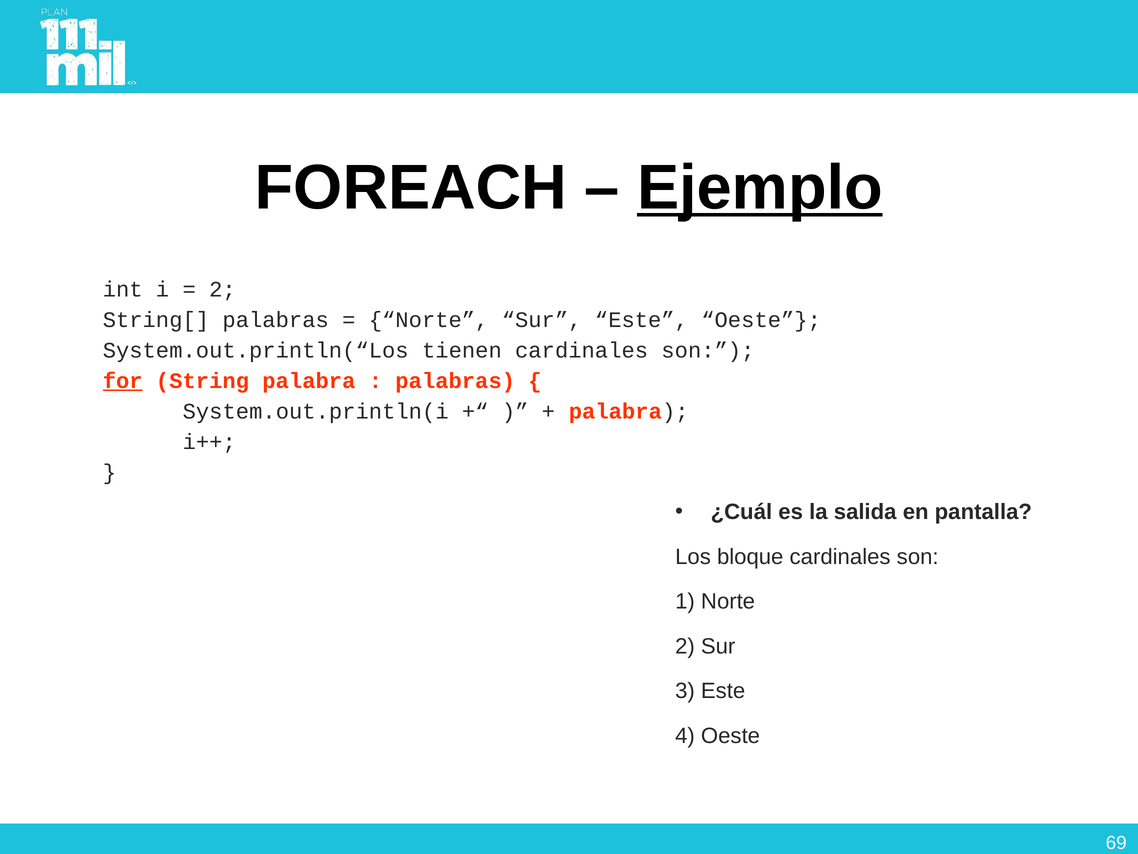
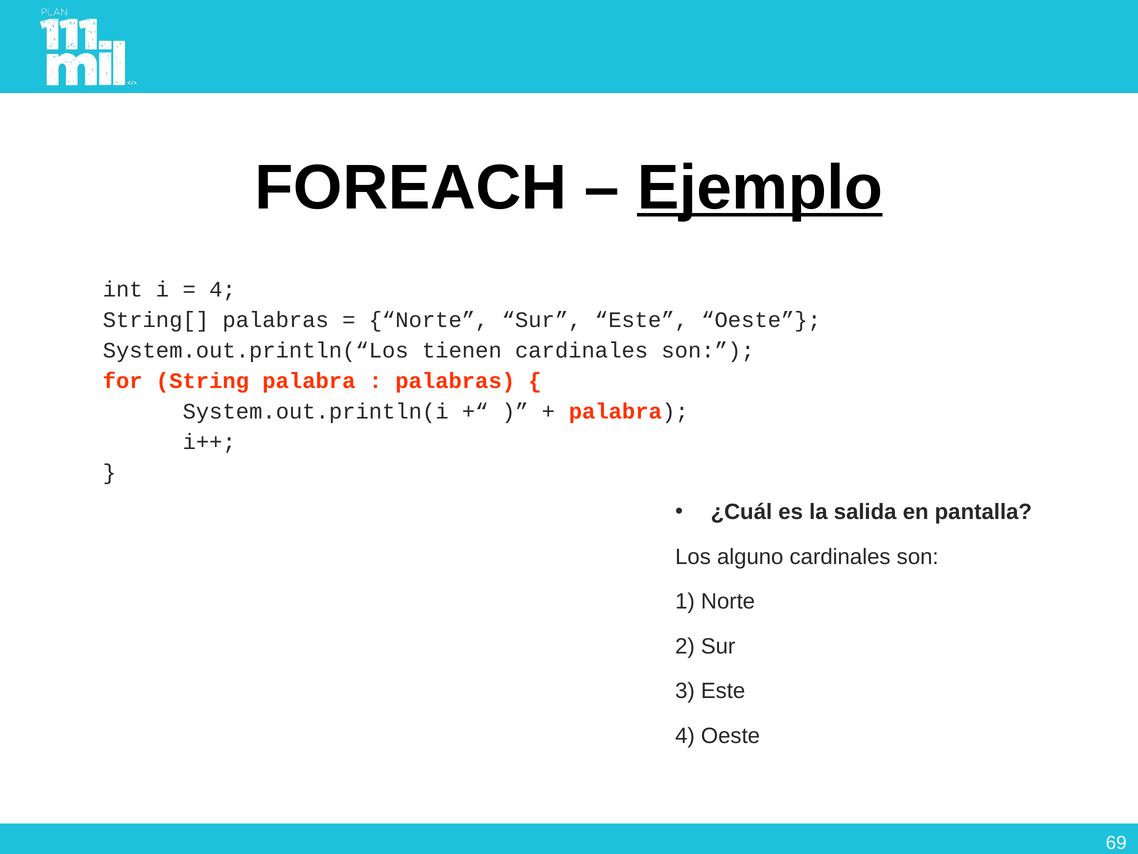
2 at (222, 289): 2 -> 4
for underline: present -> none
bloque: bloque -> alguno
